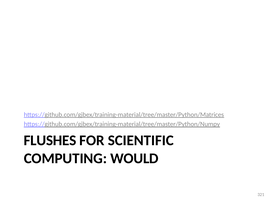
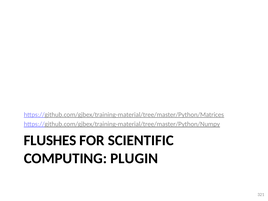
WOULD: WOULD -> PLUGIN
